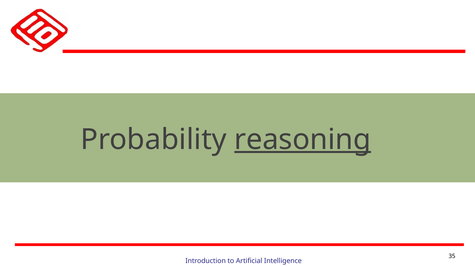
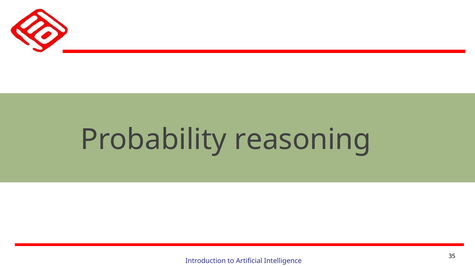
reasoning underline: present -> none
